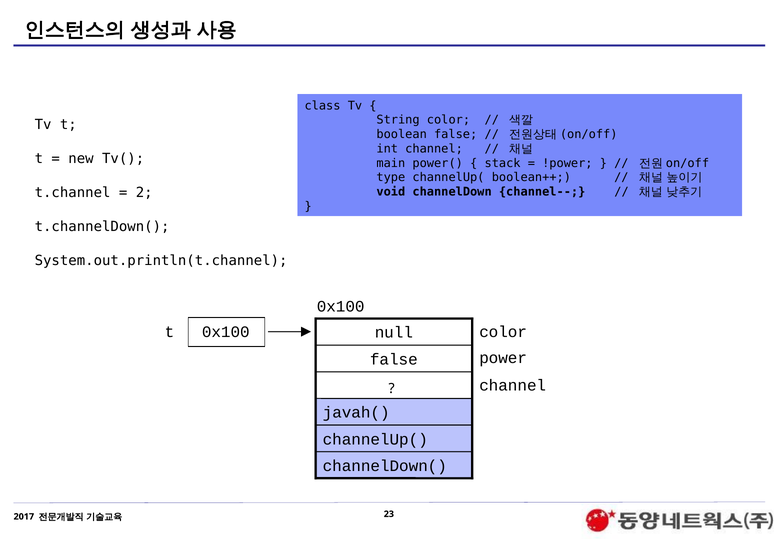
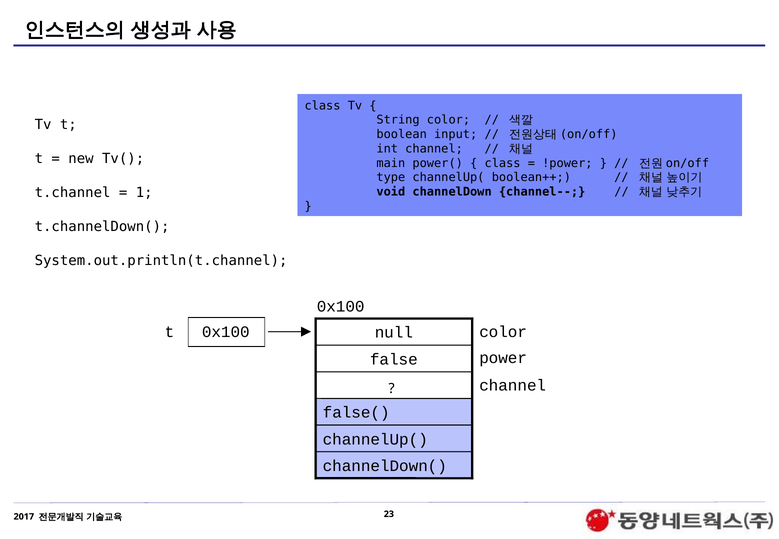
boolean false: false -> input
stack at (503, 163): stack -> class
2: 2 -> 1
javah(: javah( -> false(
